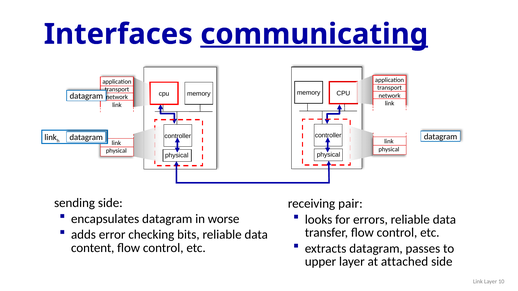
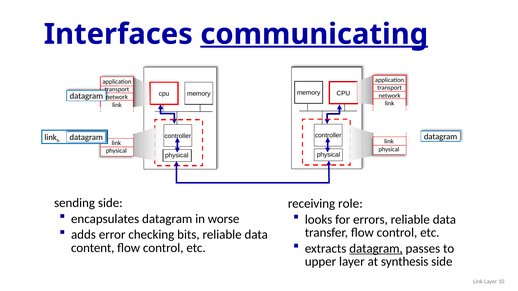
pair: pair -> role
datagram at (376, 249) underline: none -> present
attached: attached -> synthesis
